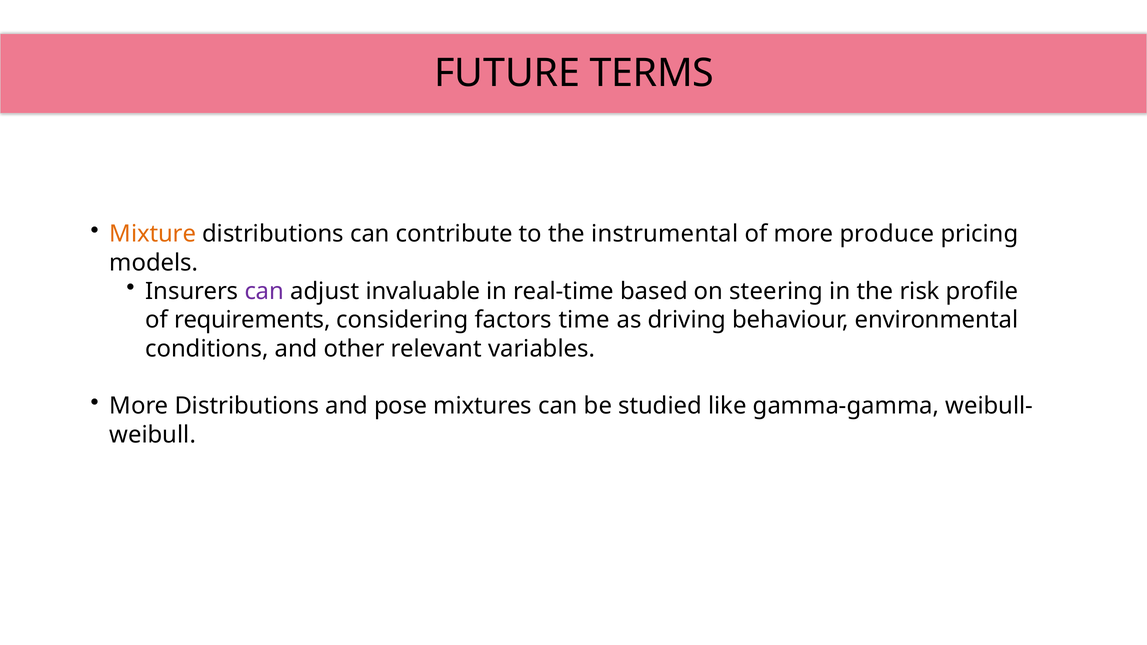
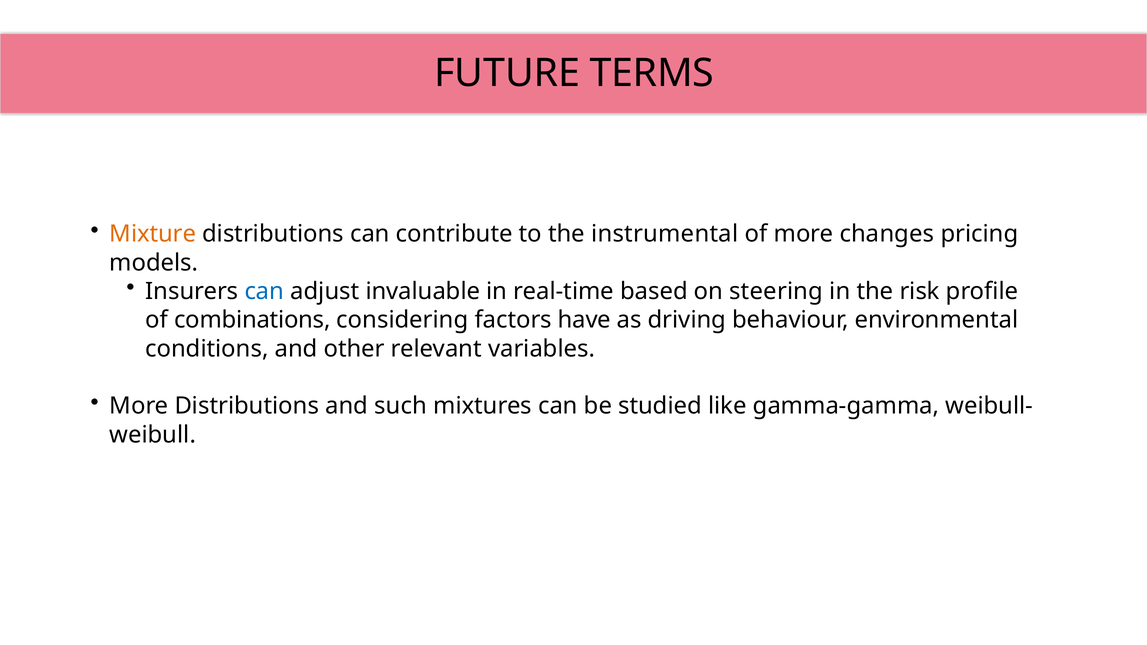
produce: produce -> changes
can at (264, 291) colour: purple -> blue
requirements: requirements -> combinations
time: time -> have
pose: pose -> such
